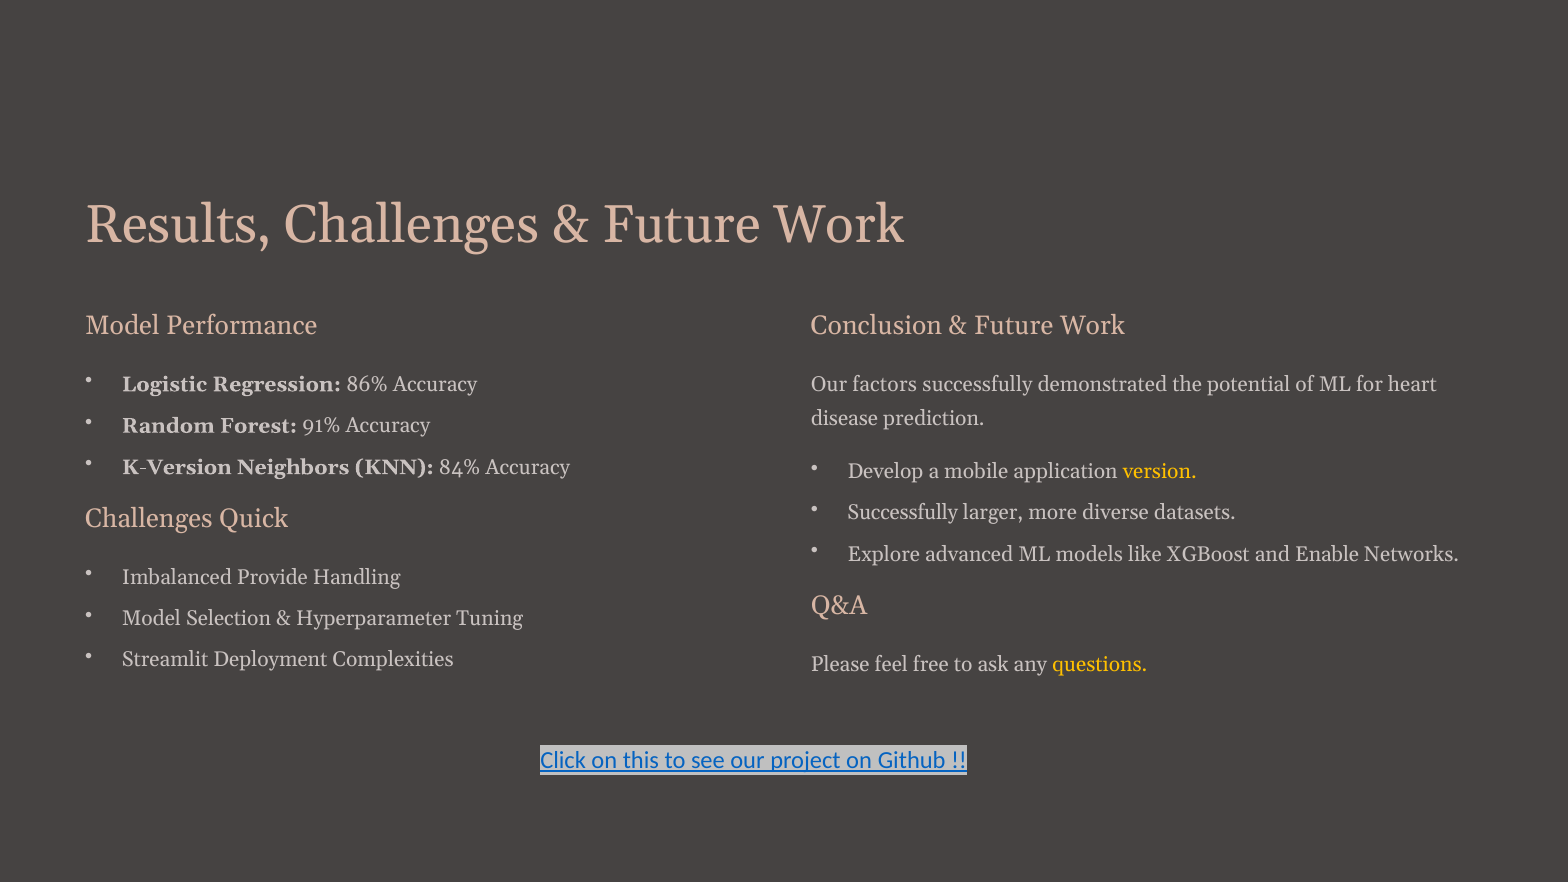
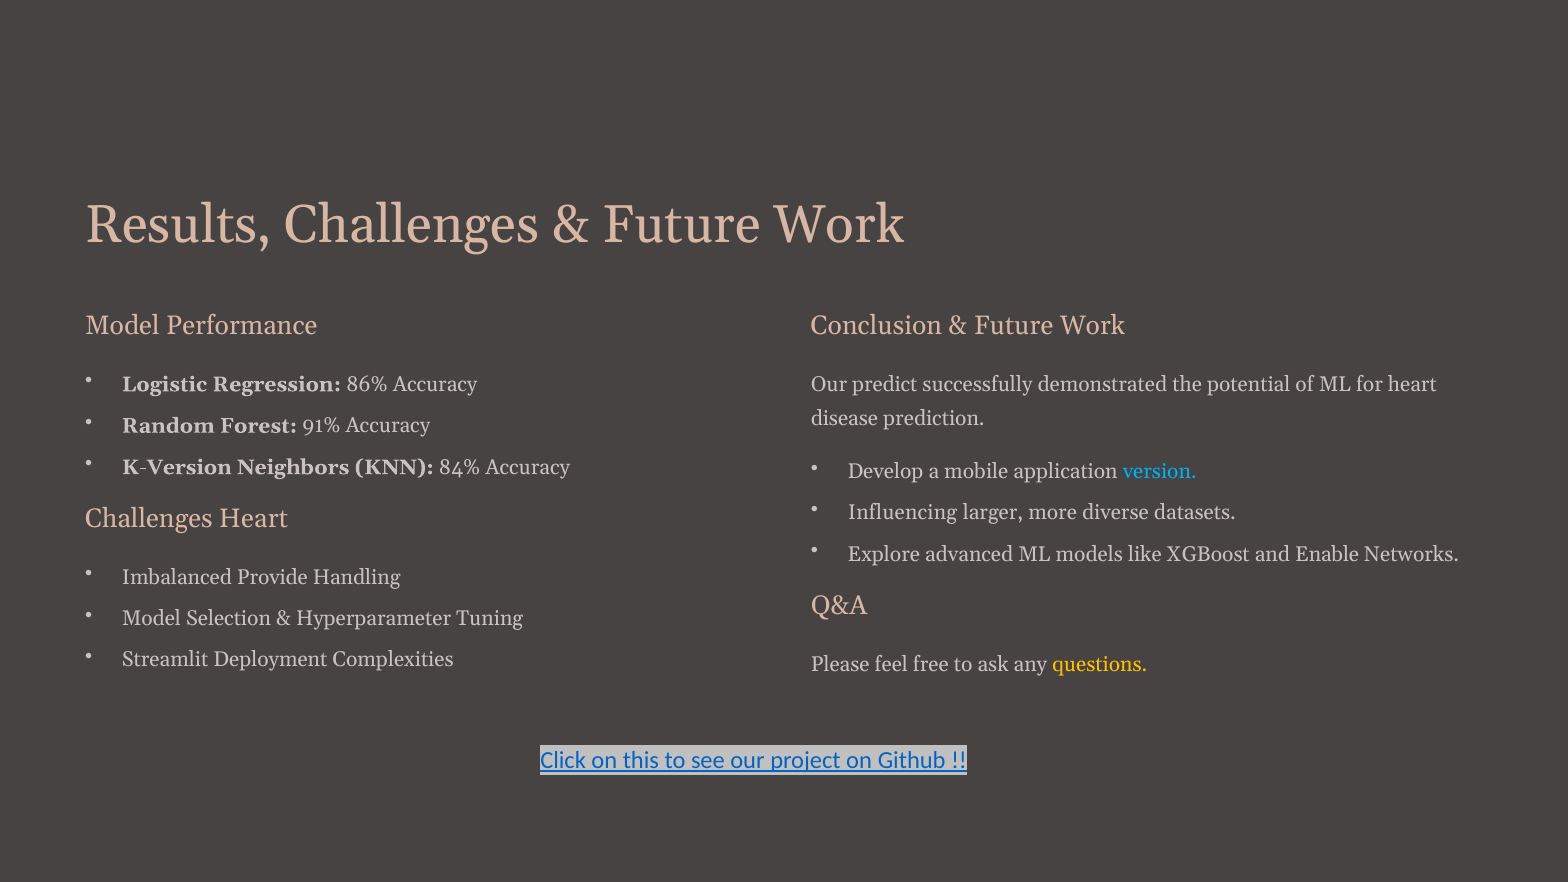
factors: factors -> predict
version colour: yellow -> light blue
Successfully at (903, 513): Successfully -> Influencing
Challenges Quick: Quick -> Heart
